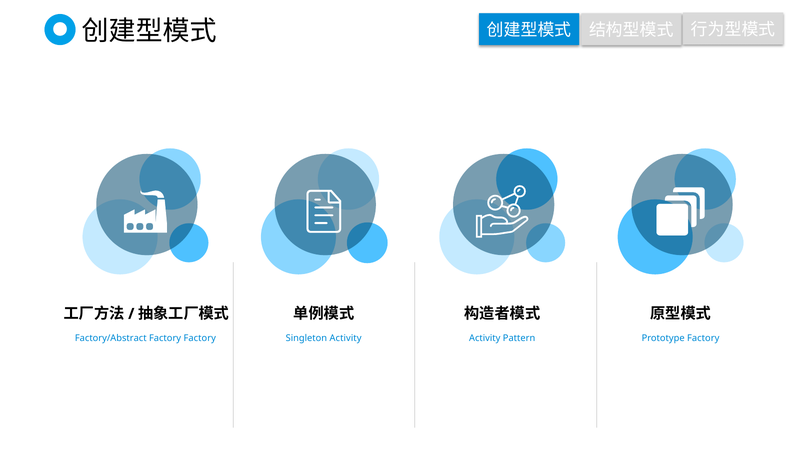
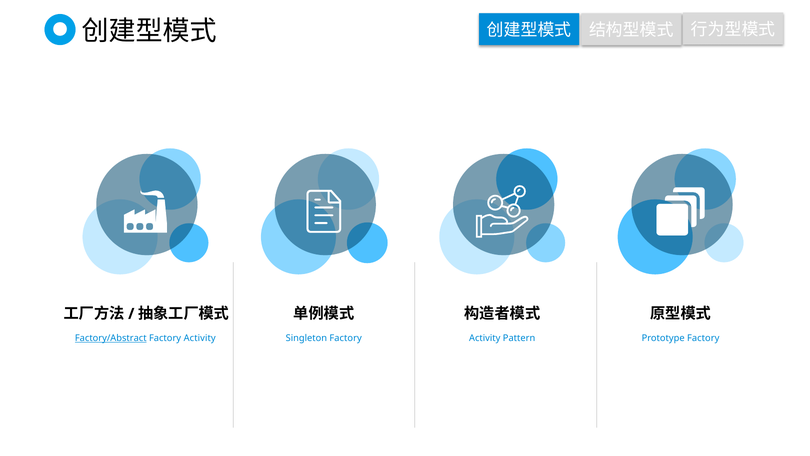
Factory/Abstract underline: none -> present
Factory Factory: Factory -> Activity
Singleton Activity: Activity -> Factory
